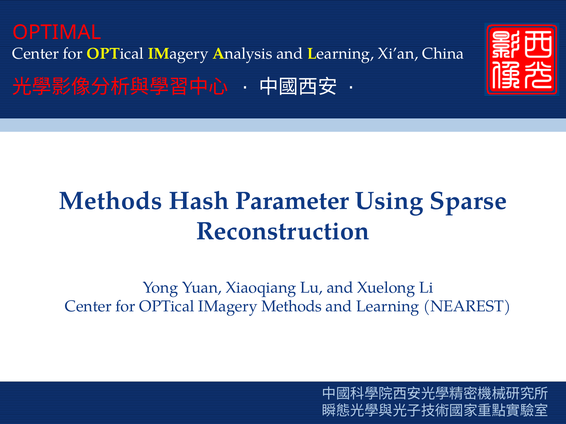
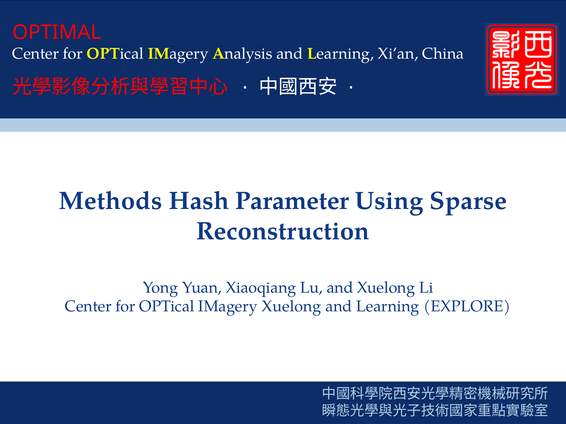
IMagery Methods: Methods -> Xuelong
NEAREST: NEAREST -> EXPLORE
